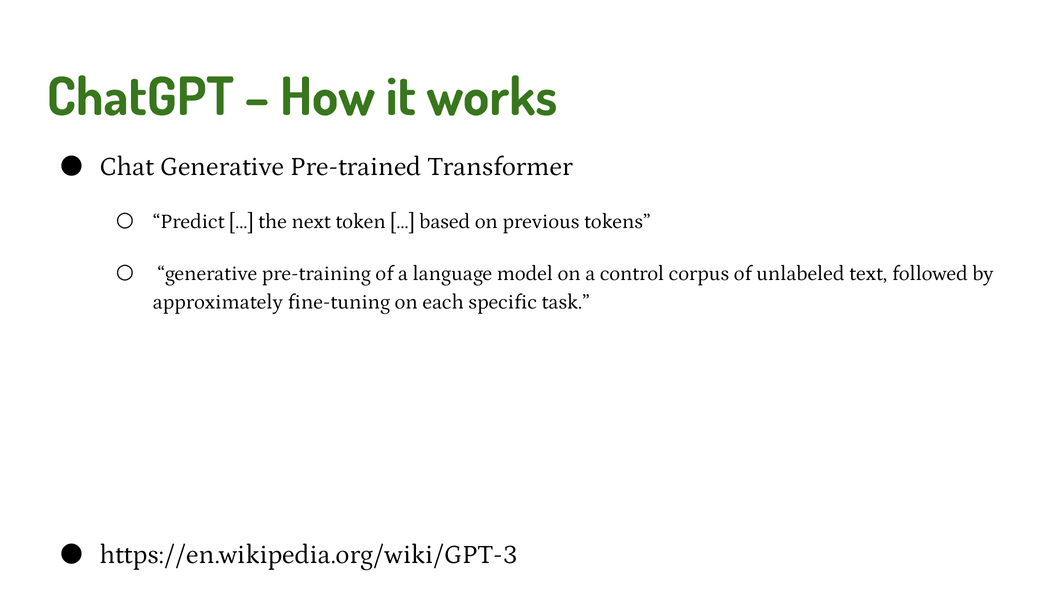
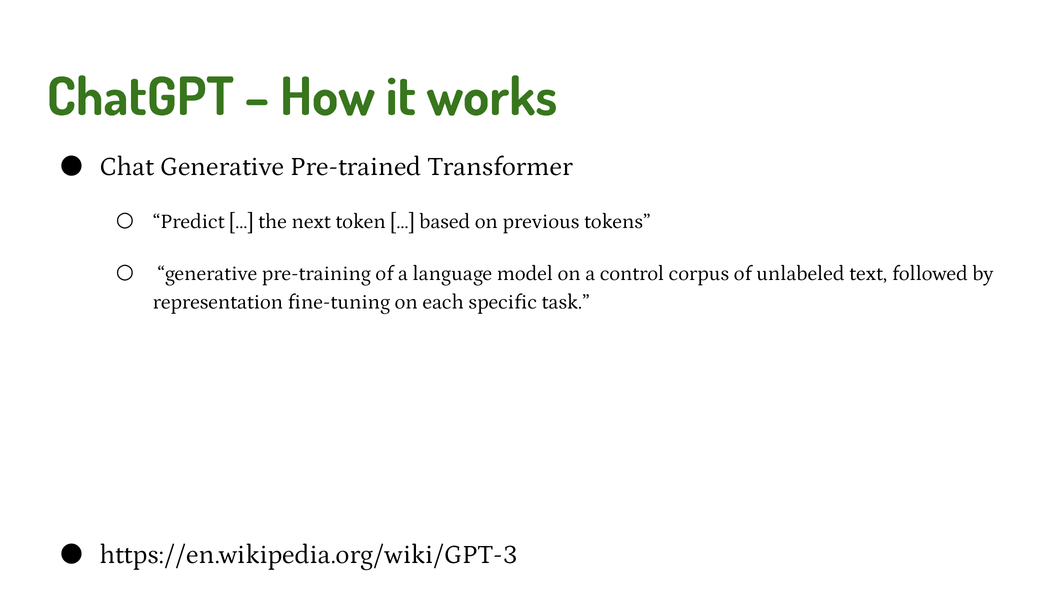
approximately: approximately -> representation
